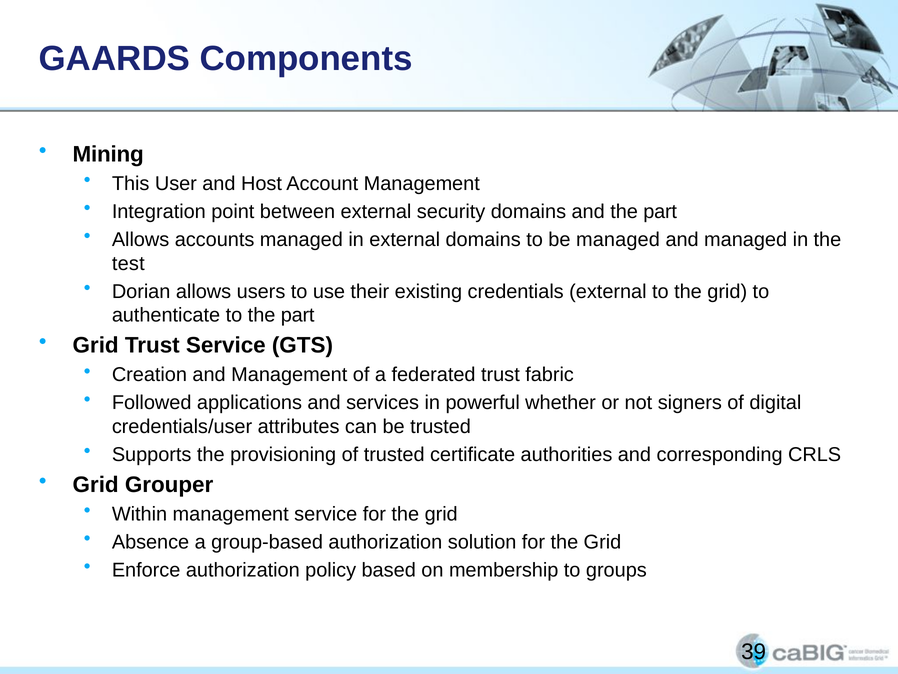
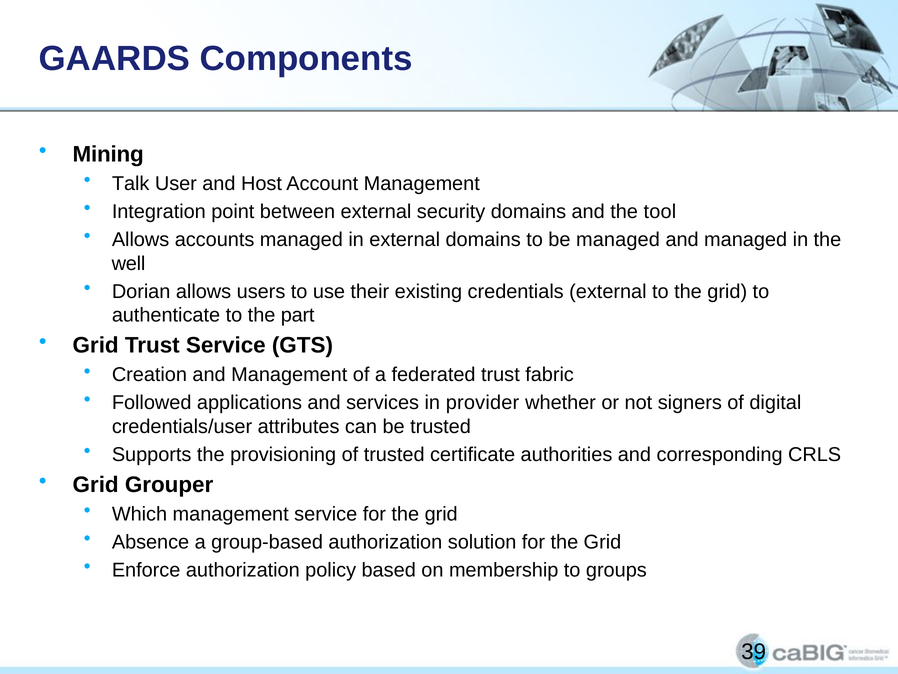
This: This -> Talk
and the part: part -> tool
test: test -> well
powerful: powerful -> provider
Within: Within -> Which
